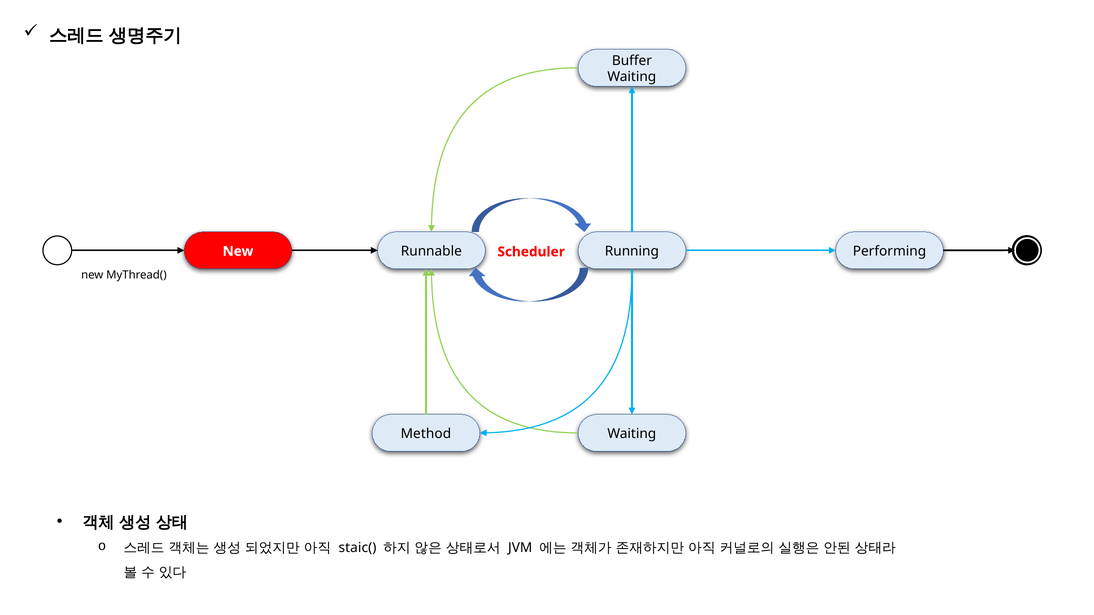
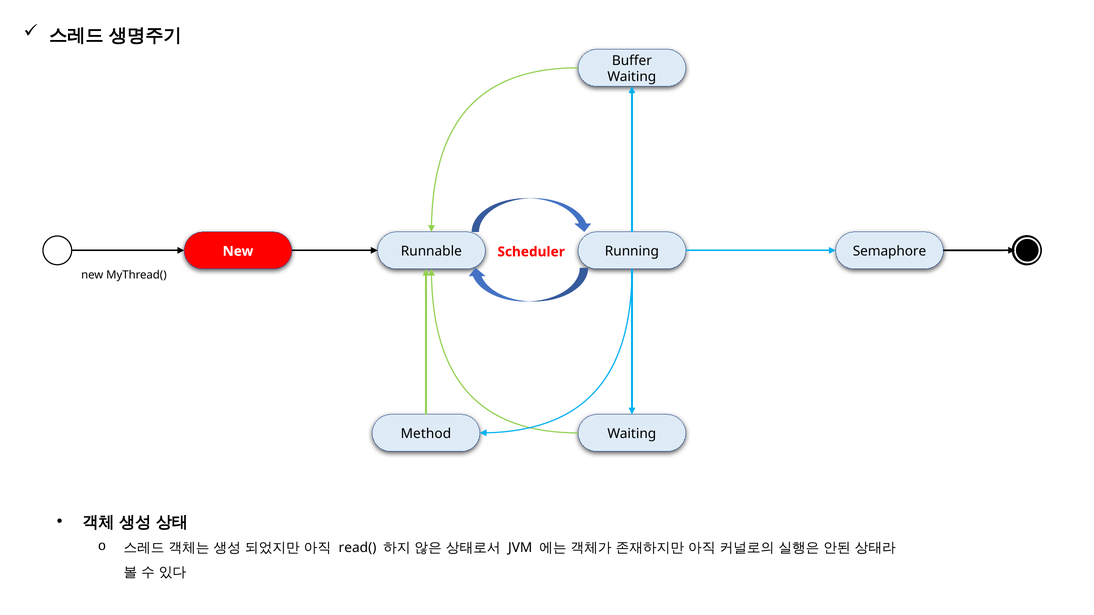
Performing: Performing -> Semaphore
staic(: staic( -> read(
